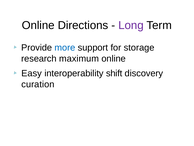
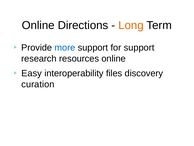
Long colour: purple -> orange
for storage: storage -> support
maximum: maximum -> resources
shift: shift -> files
